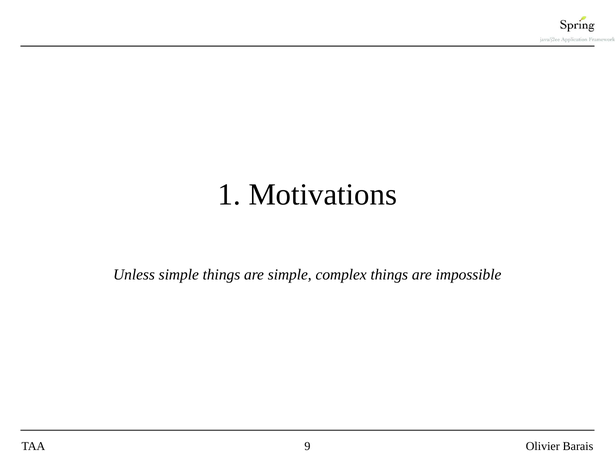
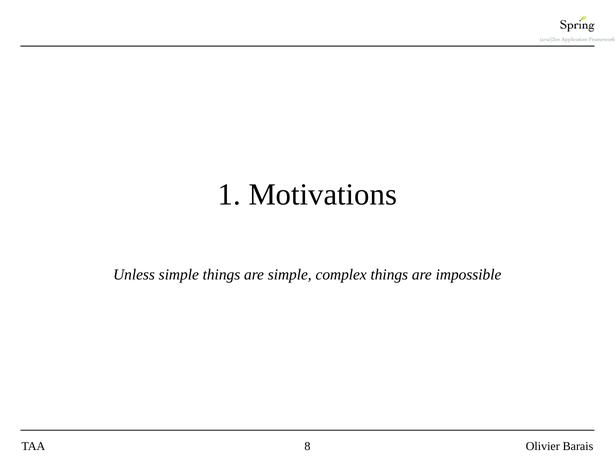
9: 9 -> 8
